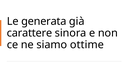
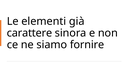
generata: generata -> elementi
ottime: ottime -> fornire
